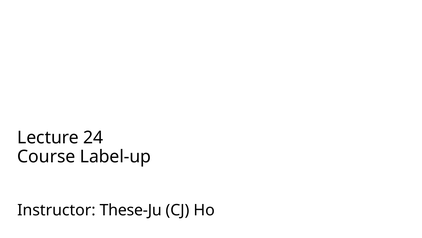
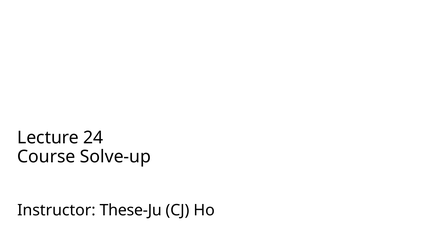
Label-up: Label-up -> Solve-up
